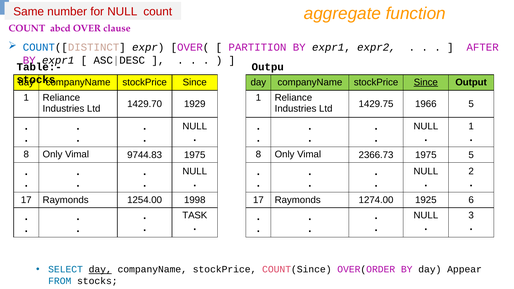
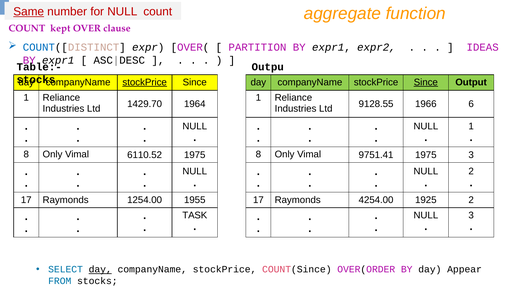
Same underline: none -> present
abcd: abcd -> kept
AFTER: AFTER -> IDEAS
stockPrice at (145, 82) underline: none -> present
1929: 1929 -> 1964
1429.75: 1429.75 -> 9128.55
1966 5: 5 -> 6
9744.83: 9744.83 -> 6110.52
2366.73: 2366.73 -> 9751.41
1975 5: 5 -> 3
1998: 1998 -> 1955
1274.00: 1274.00 -> 4254.00
1925 6: 6 -> 2
